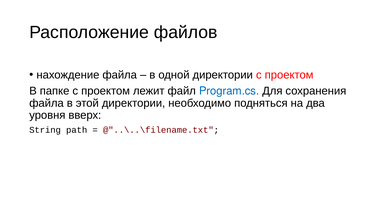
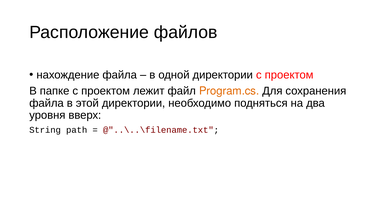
Program.cs colour: blue -> orange
